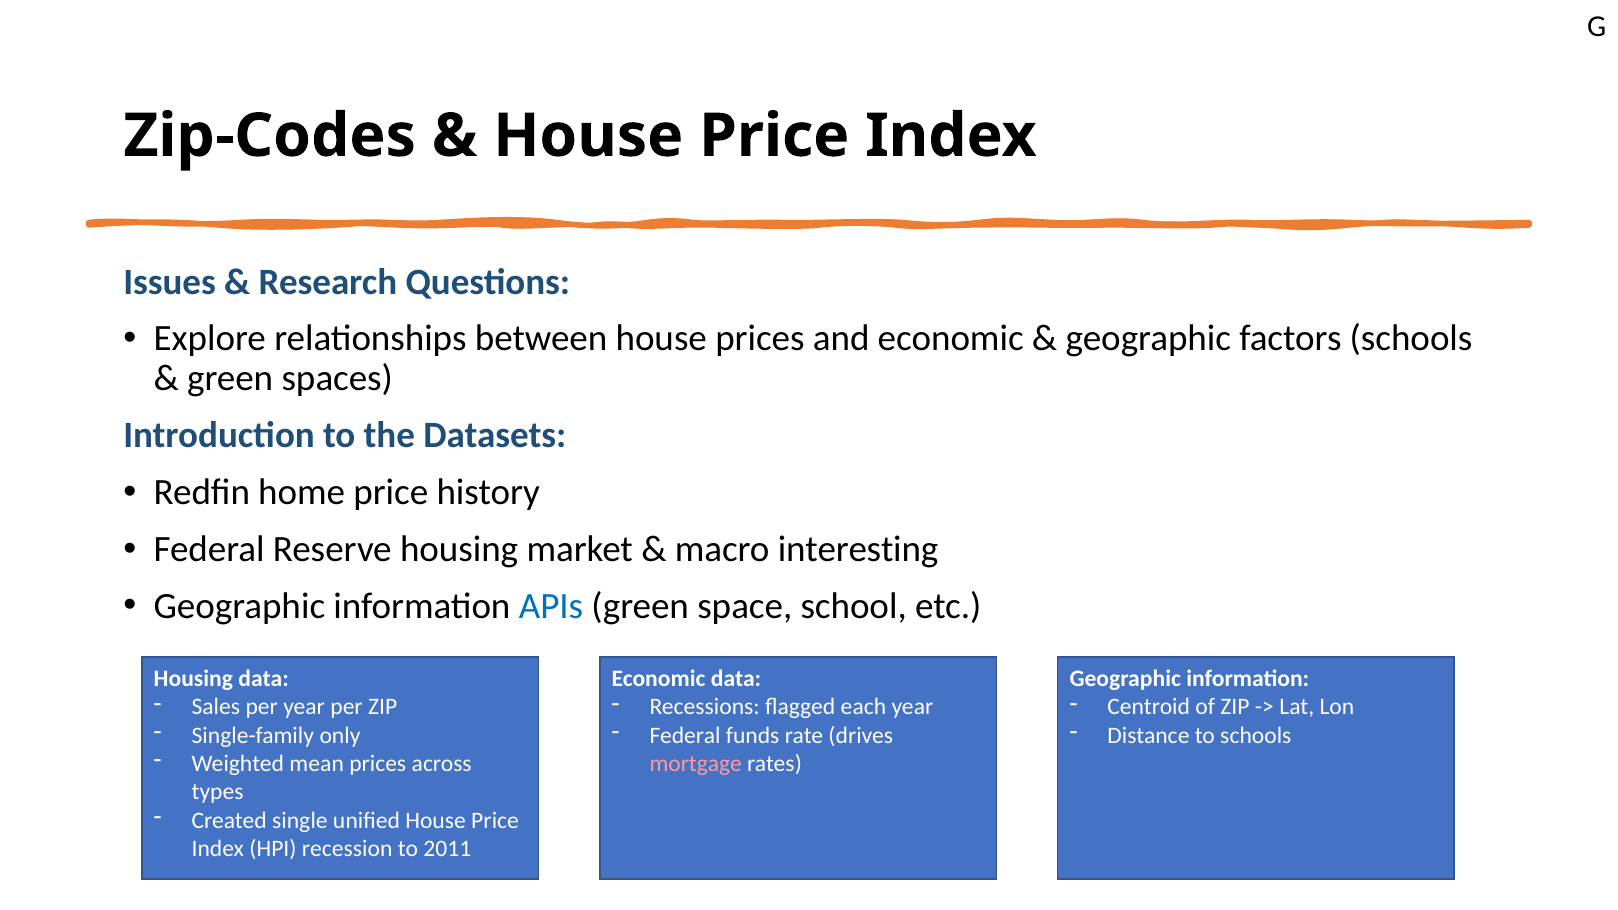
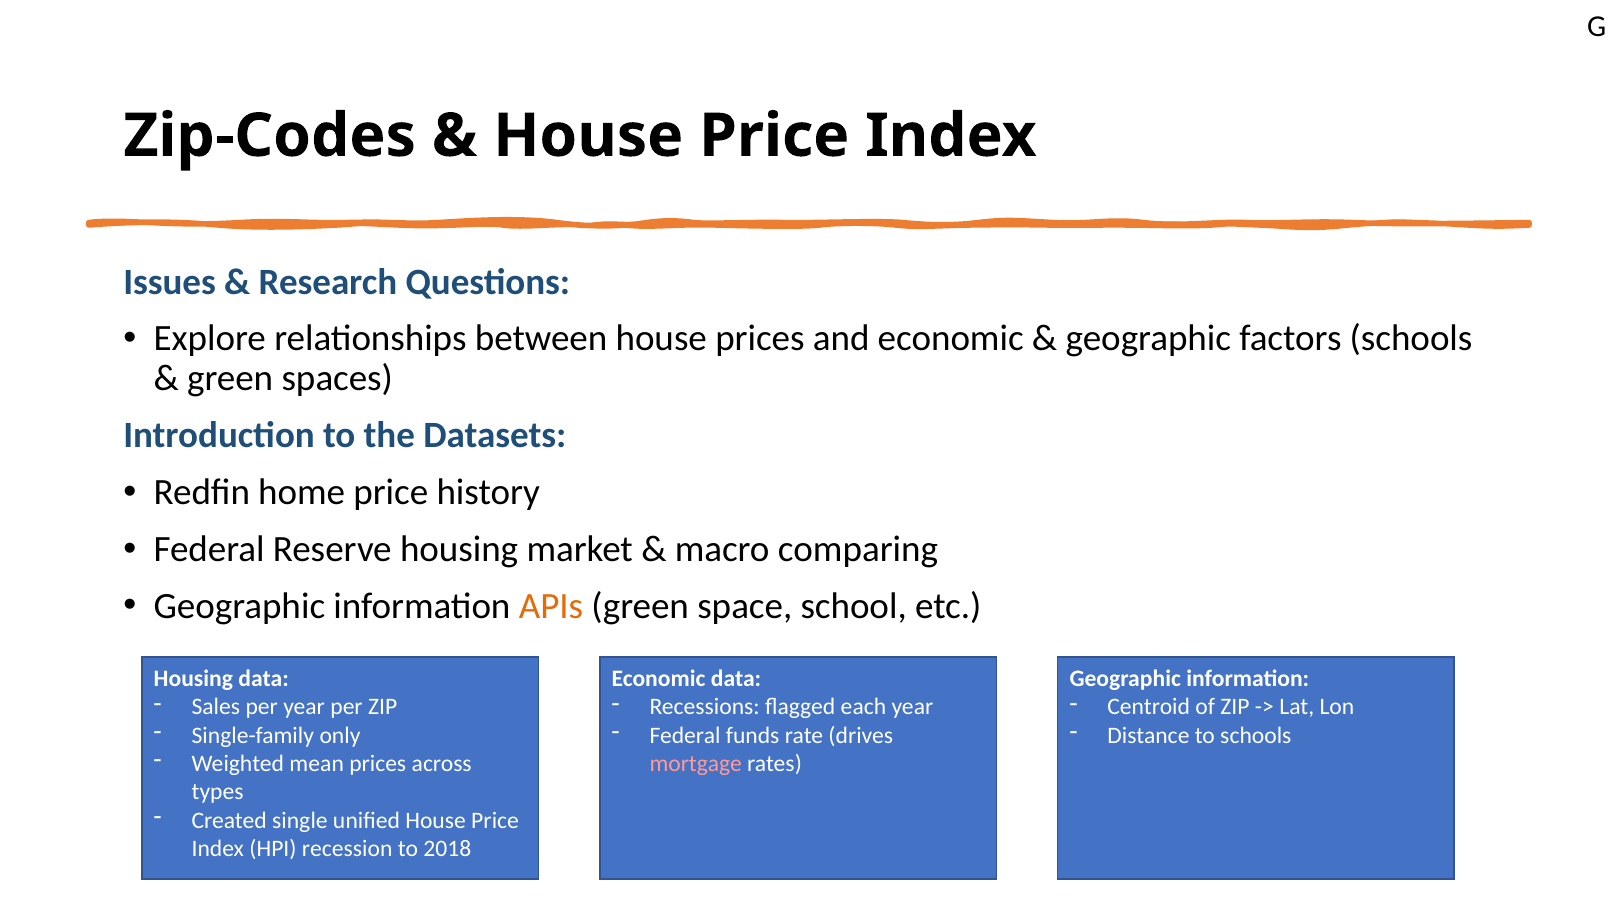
interesting: interesting -> comparing
APIs colour: blue -> orange
2011: 2011 -> 2018
